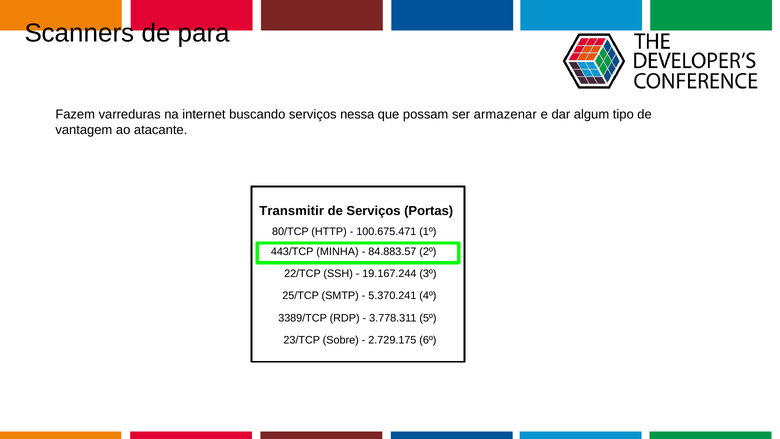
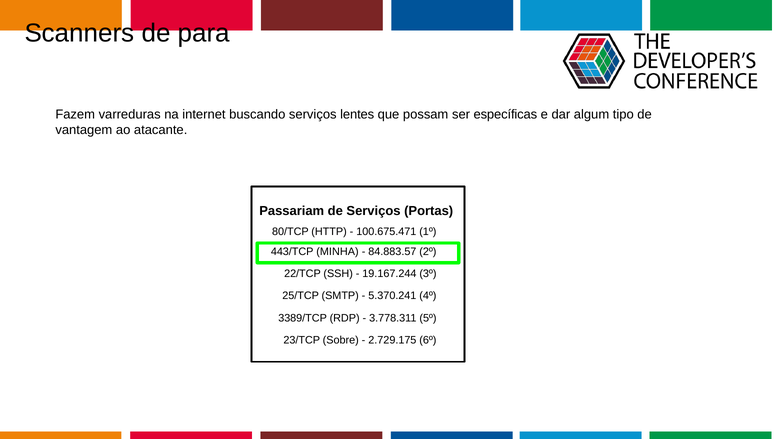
nessa: nessa -> lentes
armazenar: armazenar -> específicas
Transmitir: Transmitir -> Passariam
